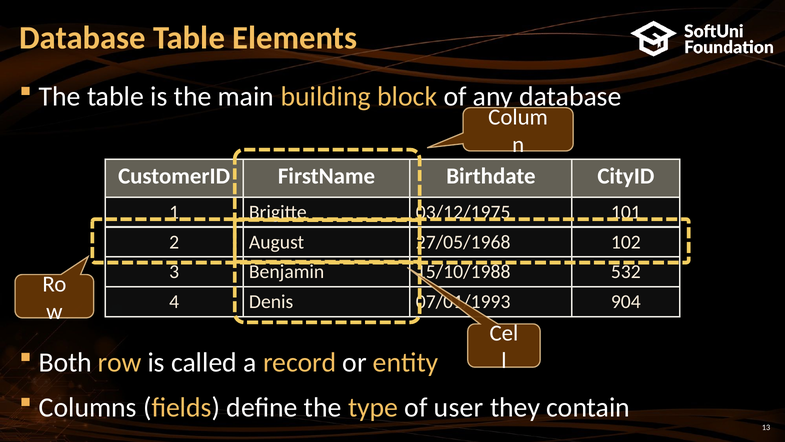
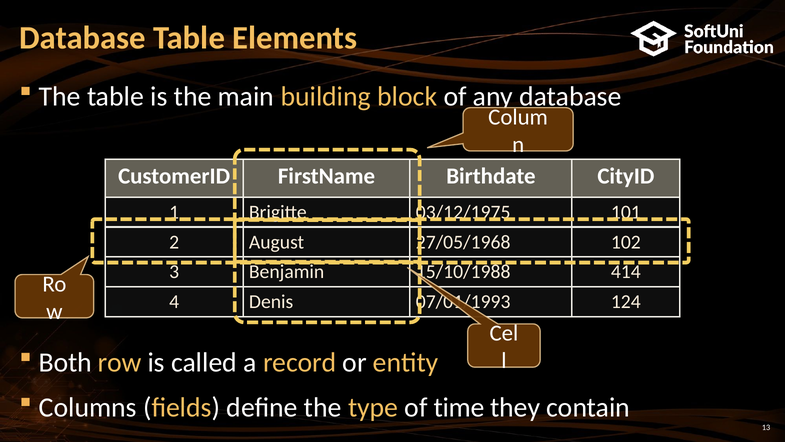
532: 532 -> 414
904: 904 -> 124
user: user -> time
